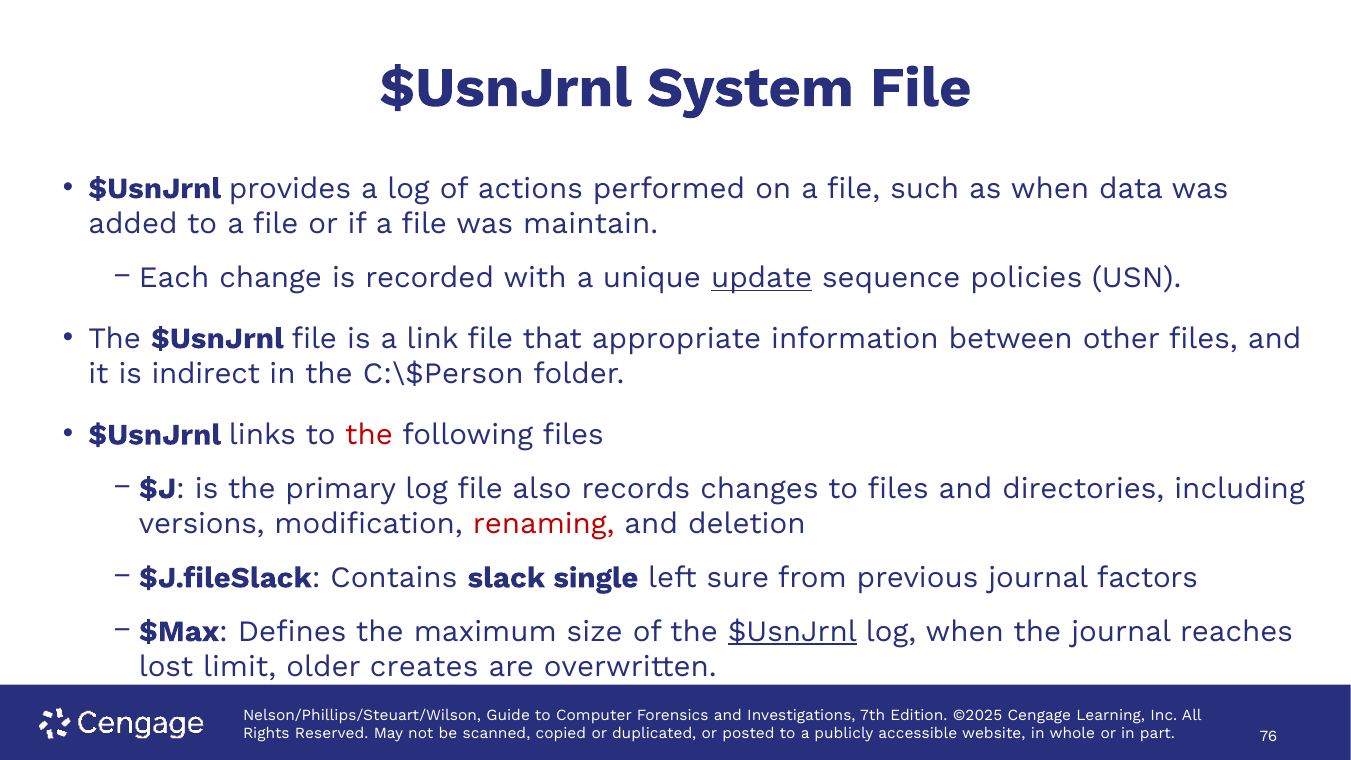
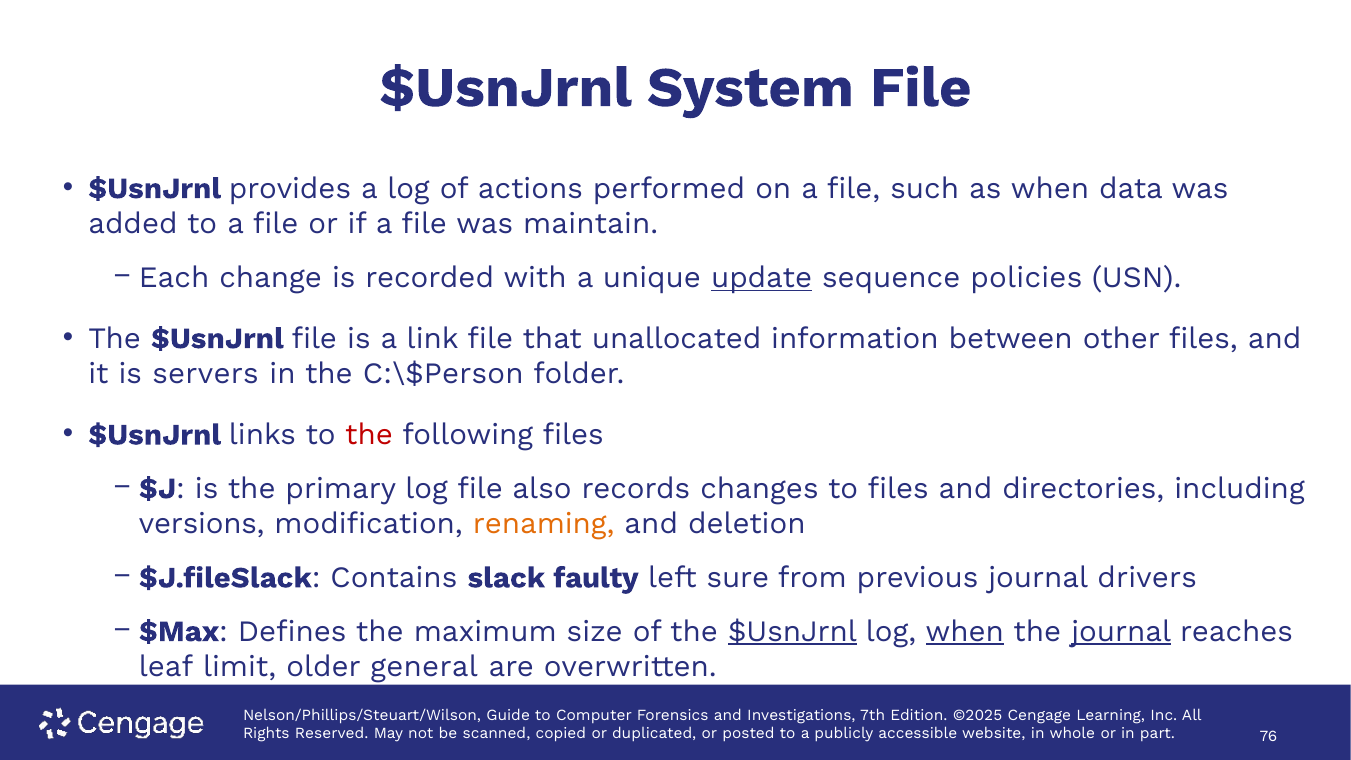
appropriate: appropriate -> unallocated
indirect: indirect -> servers
renaming colour: red -> orange
single: single -> faulty
factors: factors -> drivers
when at (965, 631) underline: none -> present
journal at (1121, 631) underline: none -> present
lost: lost -> leaf
creates: creates -> general
